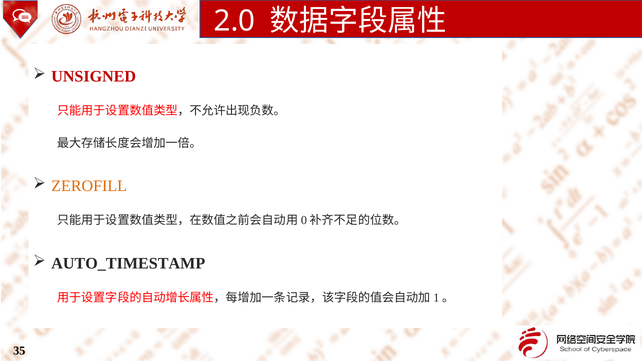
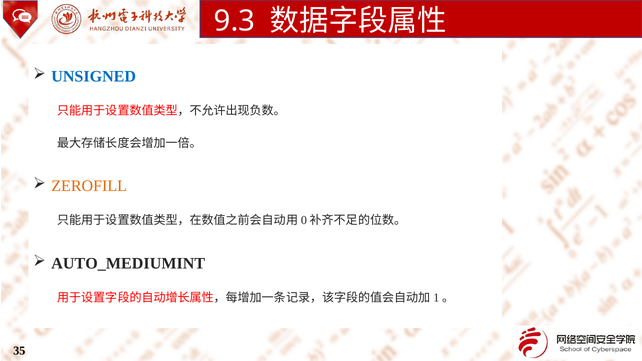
2.0: 2.0 -> 9.3
UNSIGNED colour: red -> blue
AUTO_TIMESTAMP: AUTO_TIMESTAMP -> AUTO_MEDIUMINT
